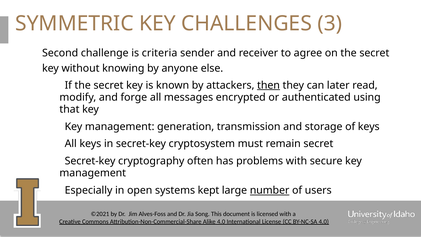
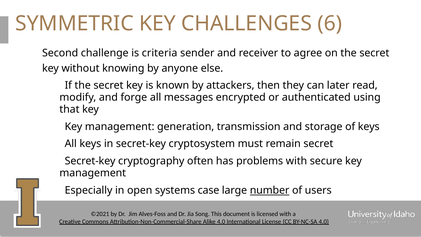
3: 3 -> 6
then underline: present -> none
kept: kept -> case
